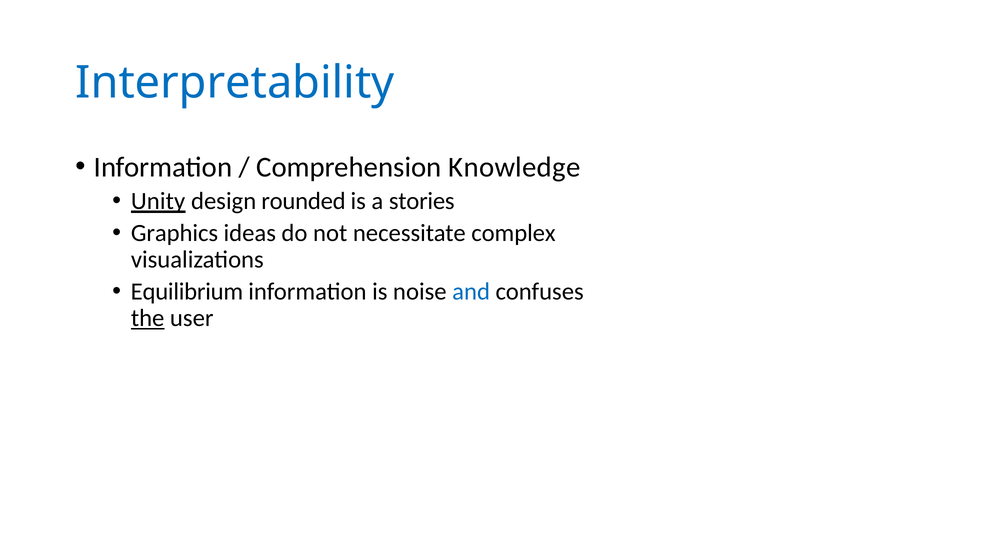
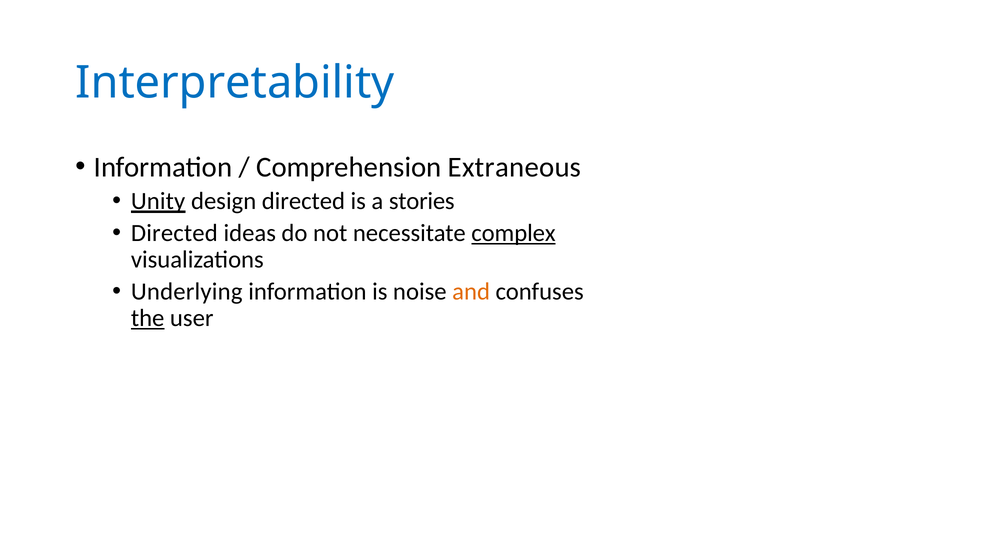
Knowledge: Knowledge -> Extraneous
design rounded: rounded -> directed
Graphics at (174, 233): Graphics -> Directed
complex underline: none -> present
Equilibrium: Equilibrium -> Underlying
and colour: blue -> orange
